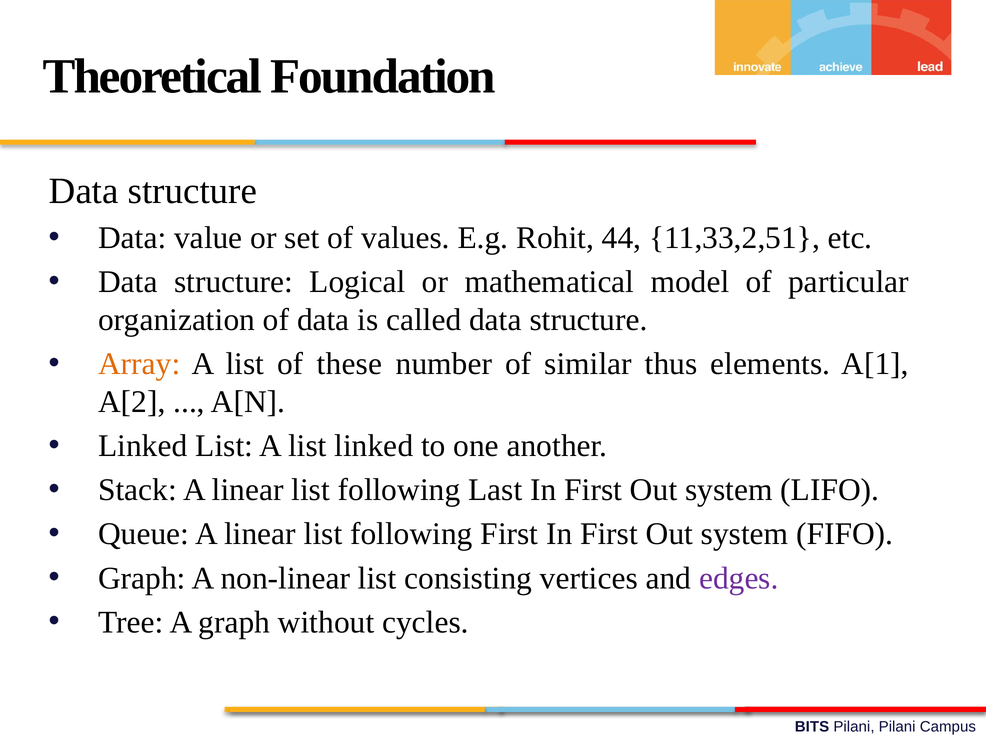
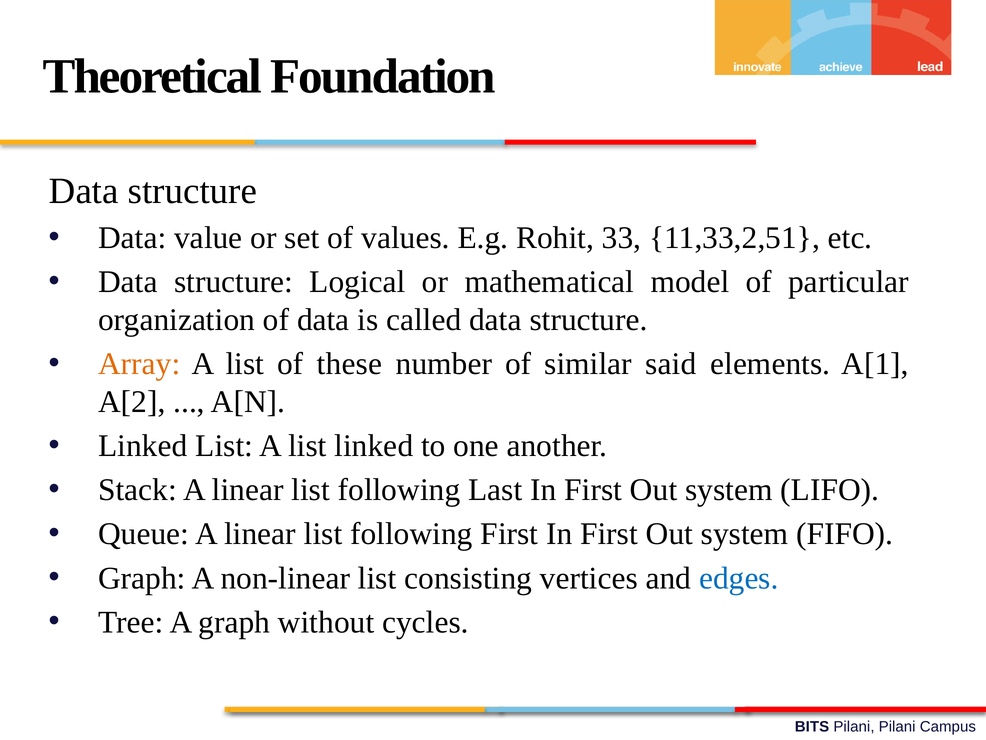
44: 44 -> 33
thus: thus -> said
edges colour: purple -> blue
